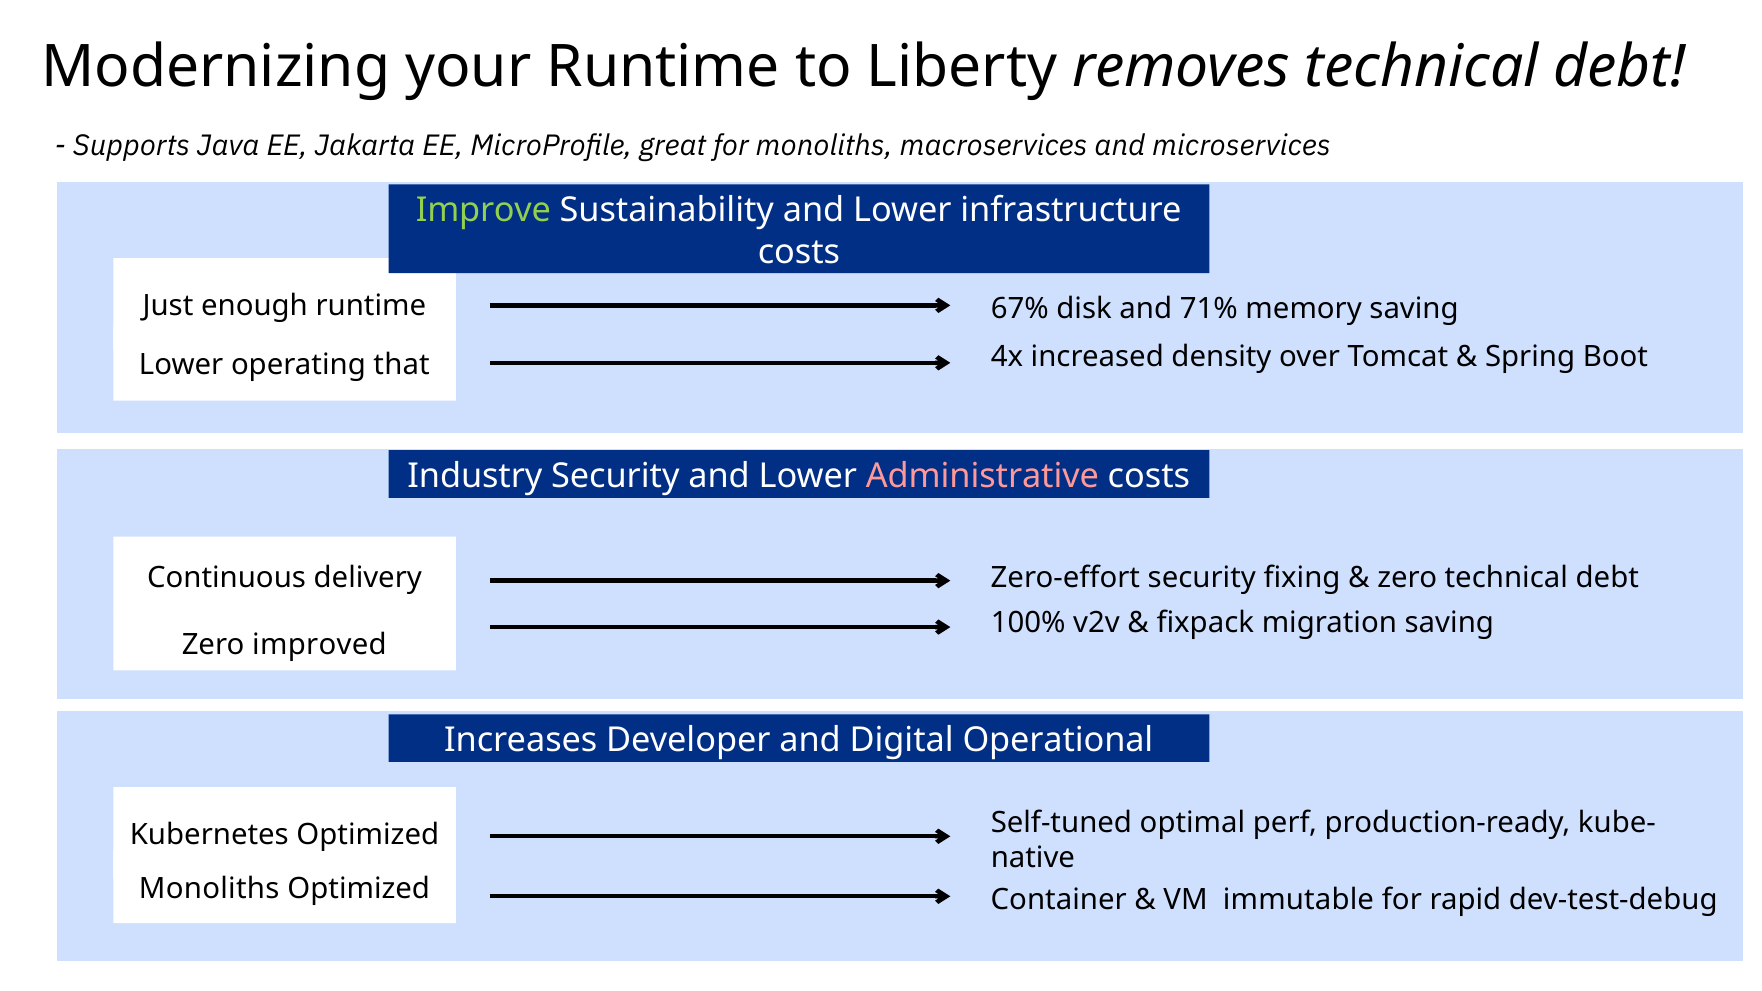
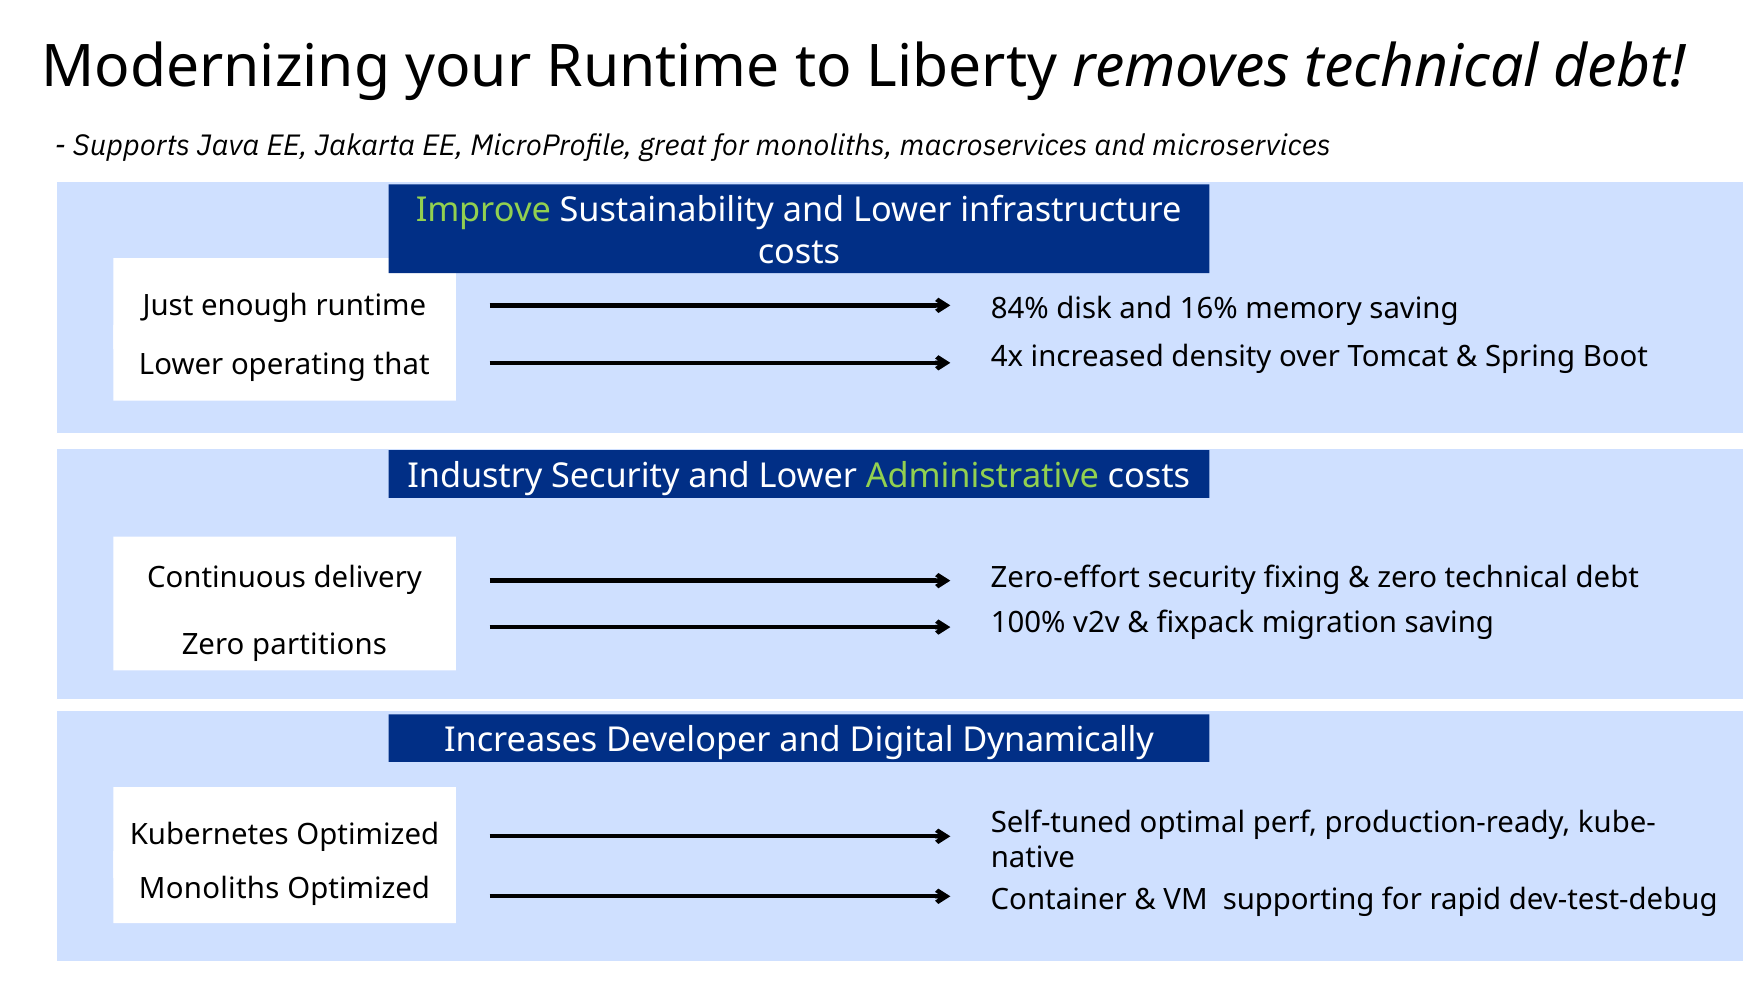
67%: 67% -> 84%
71%: 71% -> 16%
Administrative colour: pink -> light green
improved: improved -> partitions
Operational: Operational -> Dynamically
immutable: immutable -> supporting
